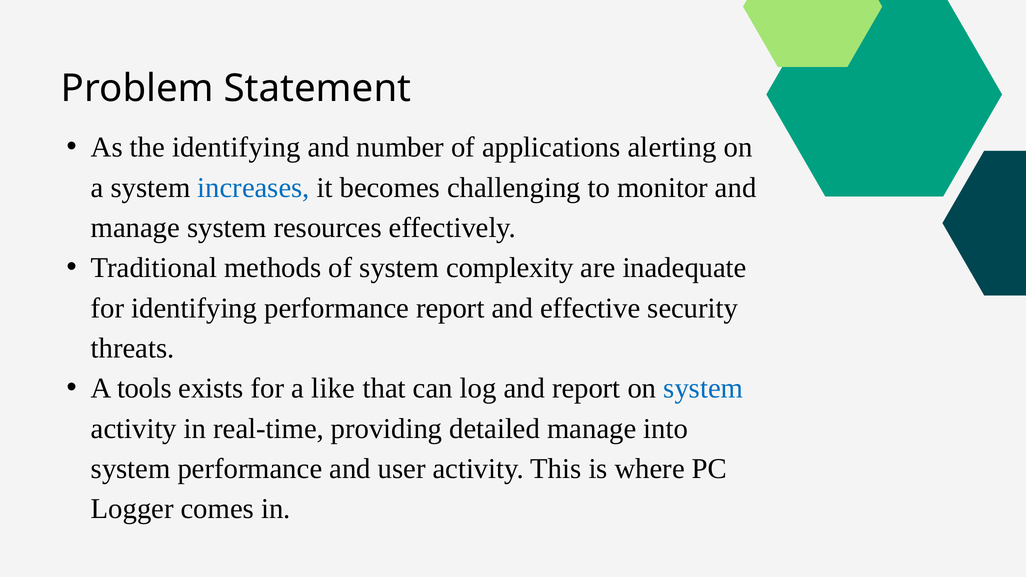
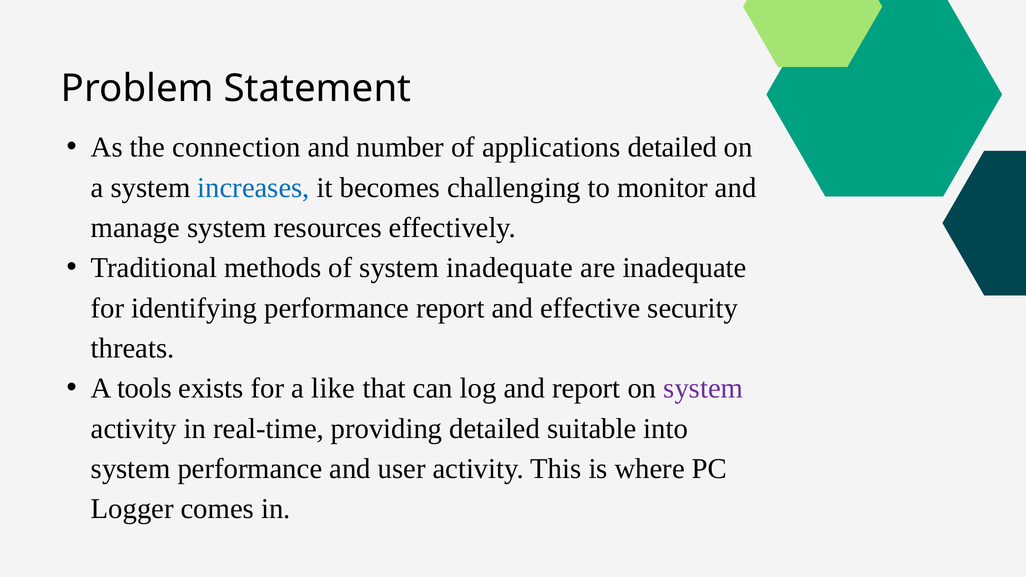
the identifying: identifying -> connection
applications alerting: alerting -> detailed
system complexity: complexity -> inadequate
system at (703, 389) colour: blue -> purple
detailed manage: manage -> suitable
